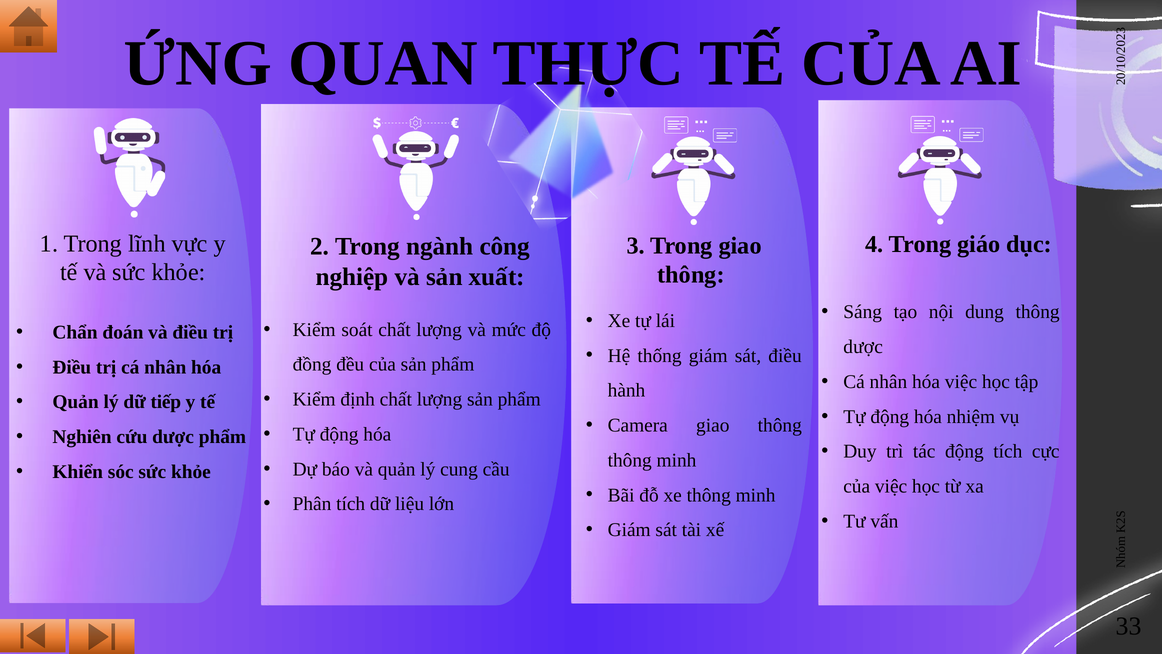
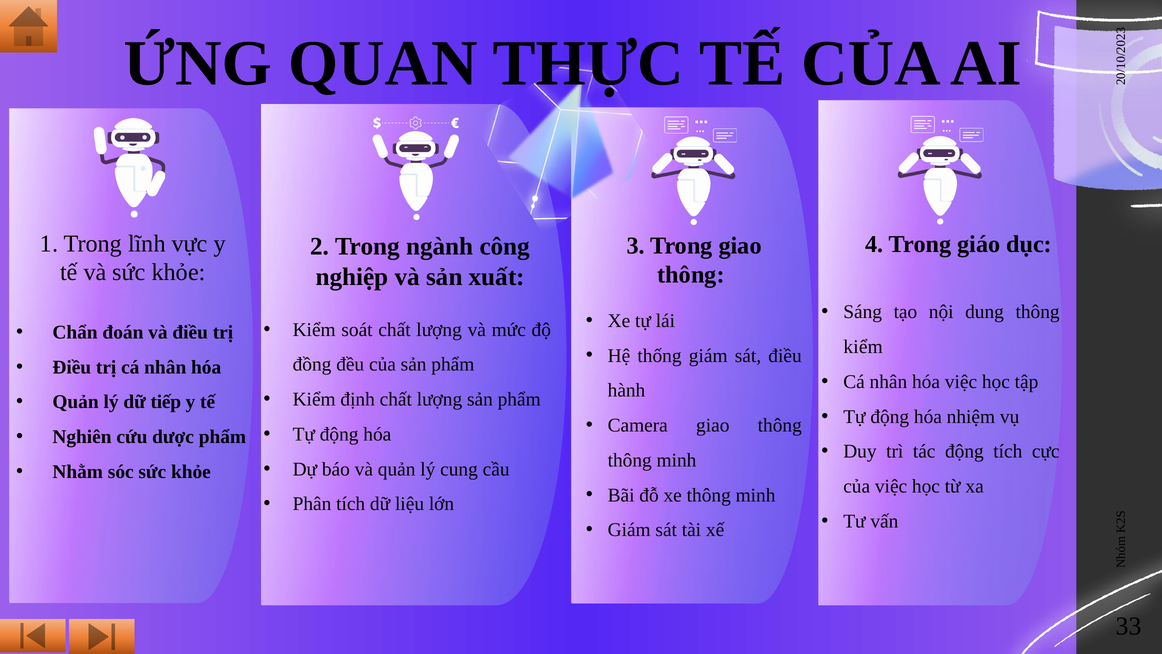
dược at (863, 347): dược -> kiểm
Khiển: Khiển -> Nhằm
